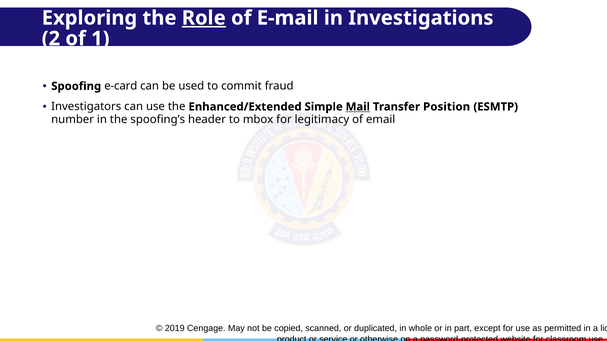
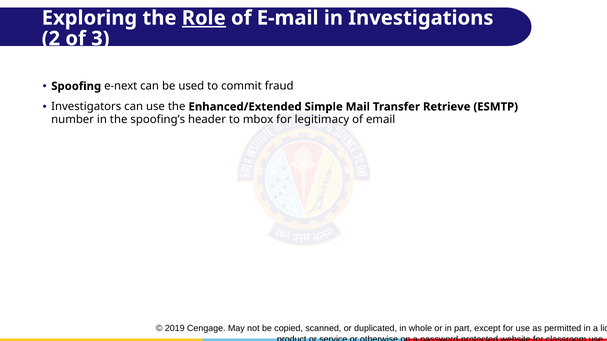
1: 1 -> 3
e-card: e-card -> e-next
Mail underline: present -> none
Position: Position -> Retrieve
